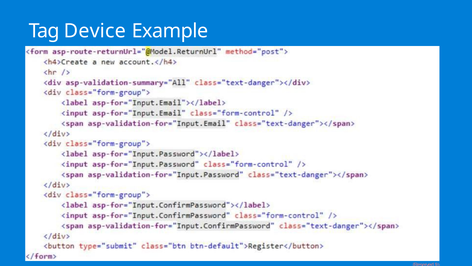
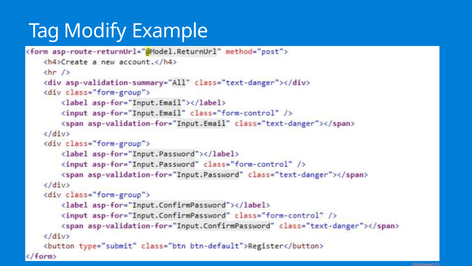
Device: Device -> Modify
